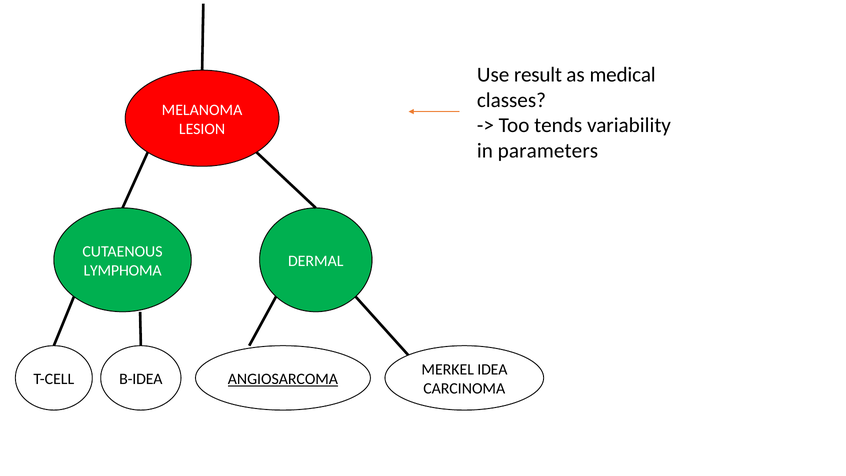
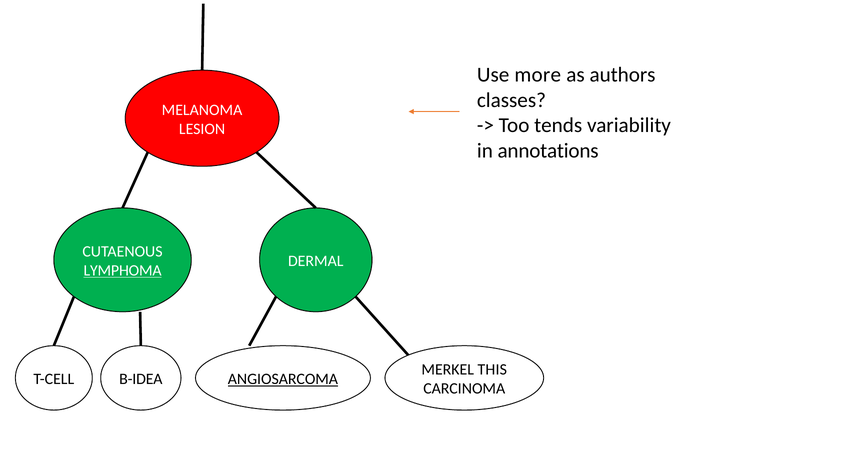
result: result -> more
medical: medical -> authors
parameters: parameters -> annotations
LYMPHOMA underline: none -> present
IDEA: IDEA -> THIS
